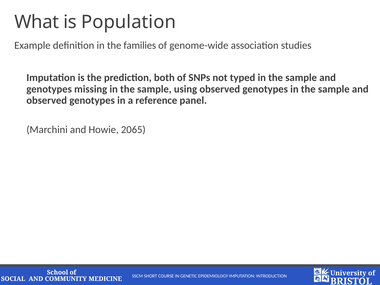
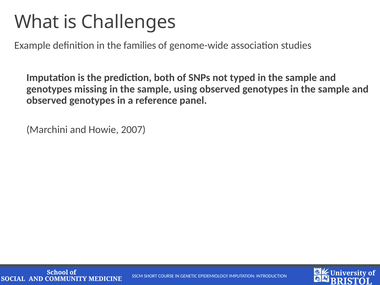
Population: Population -> Challenges
2065: 2065 -> 2007
